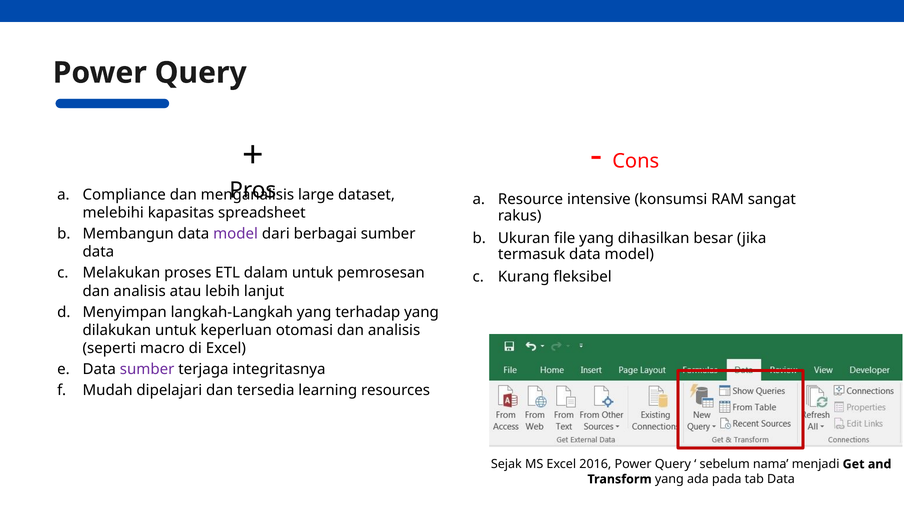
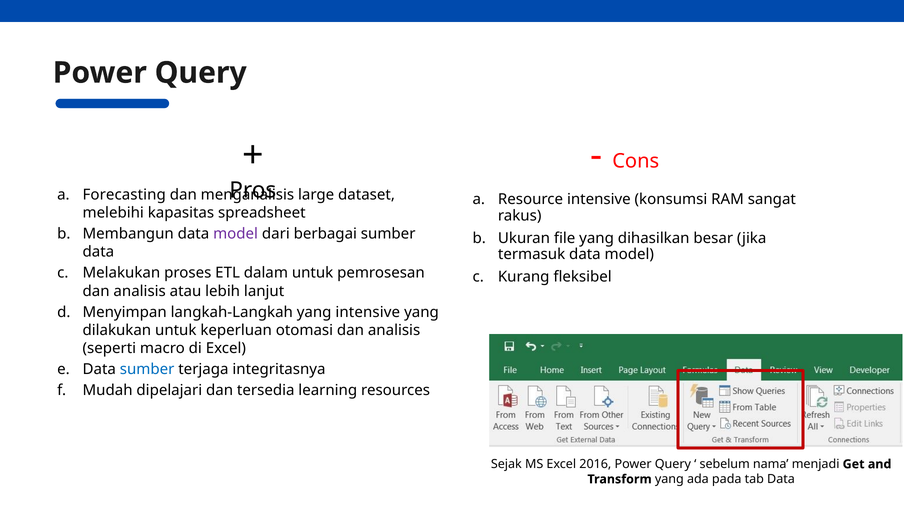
Compliance: Compliance -> Forecasting
yang terhadap: terhadap -> intensive
sumber at (147, 370) colour: purple -> blue
